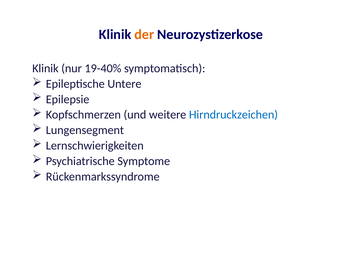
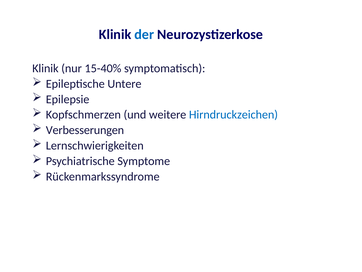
der colour: orange -> blue
19-40%: 19-40% -> 15-40%
Lungensegment: Lungensegment -> Verbesserungen
